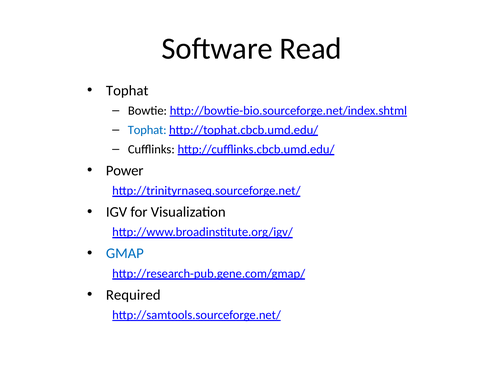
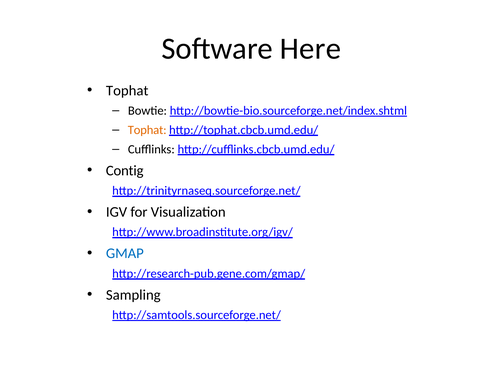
Read: Read -> Here
Tophat at (147, 130) colour: blue -> orange
Power: Power -> Contig
Required: Required -> Sampling
